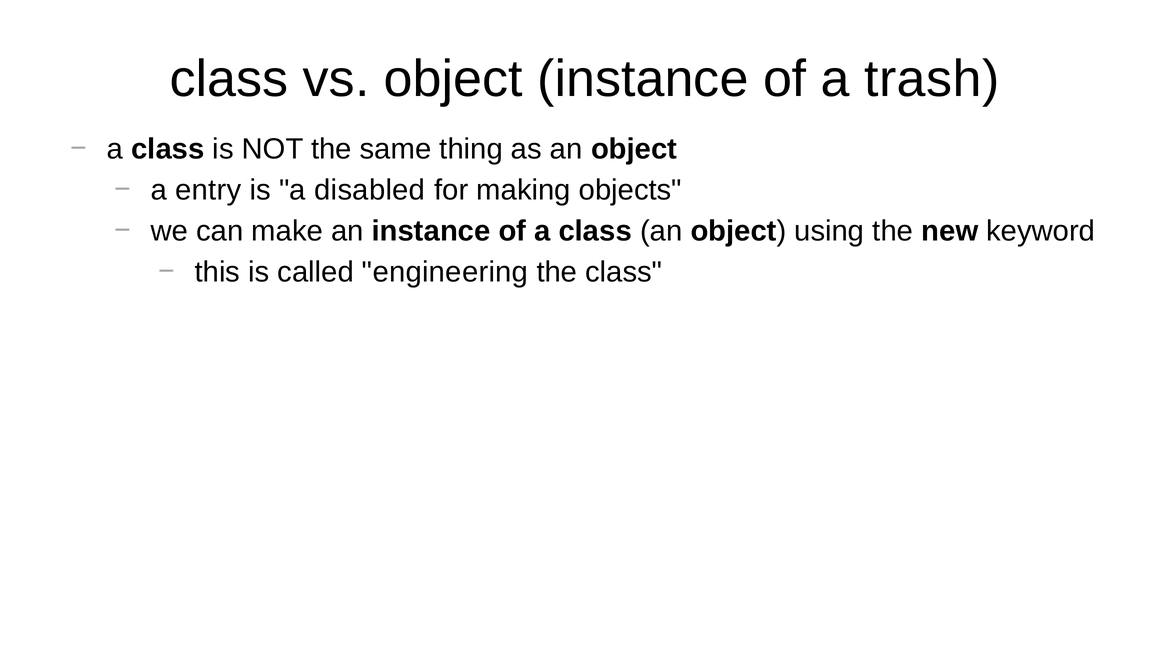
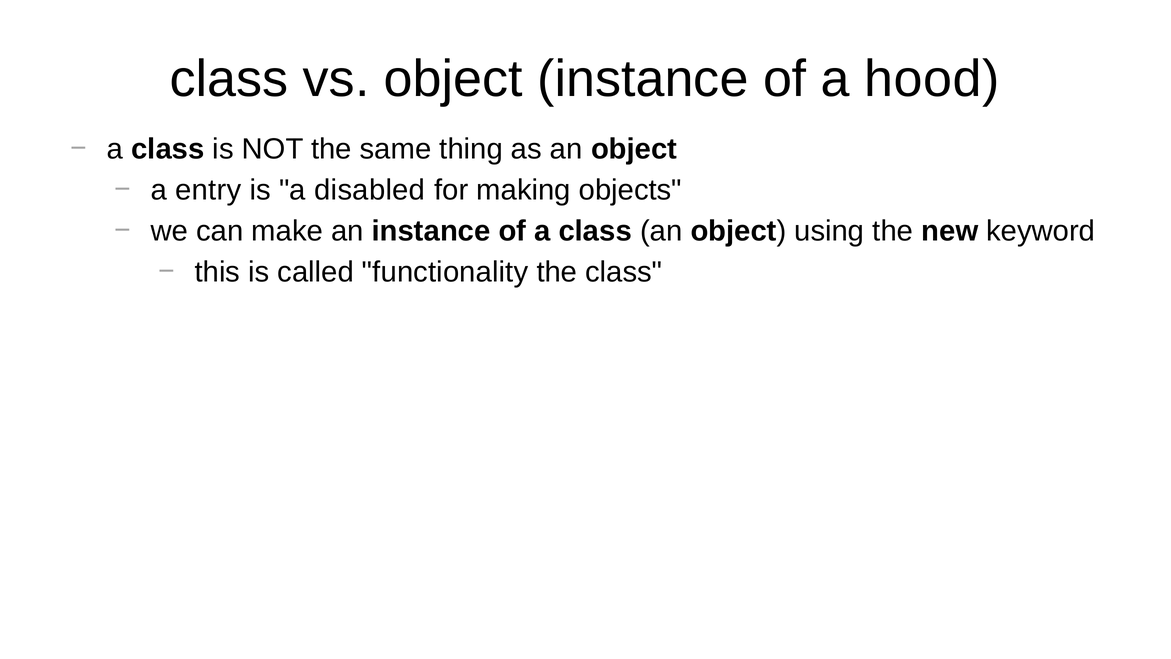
trash: trash -> hood
engineering: engineering -> functionality
